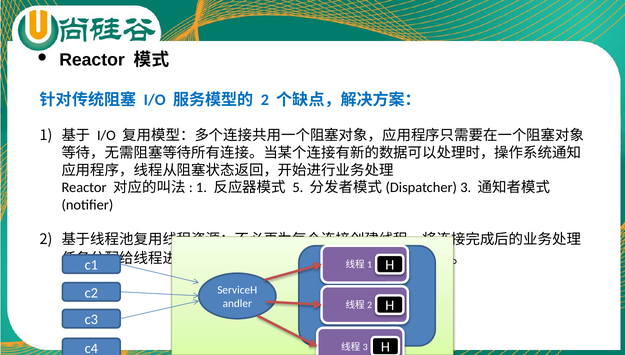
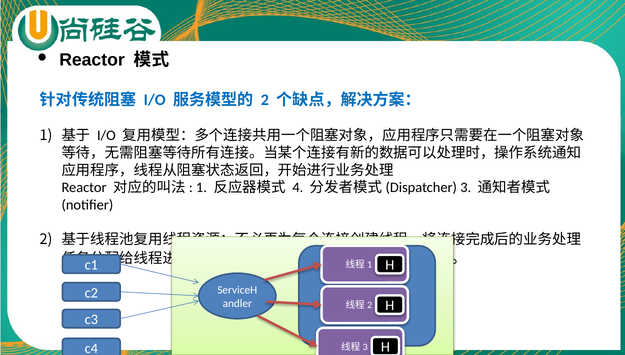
5: 5 -> 4
